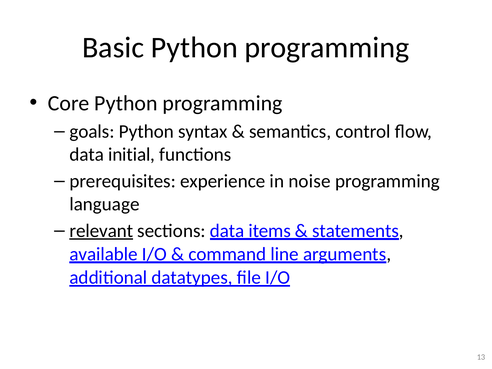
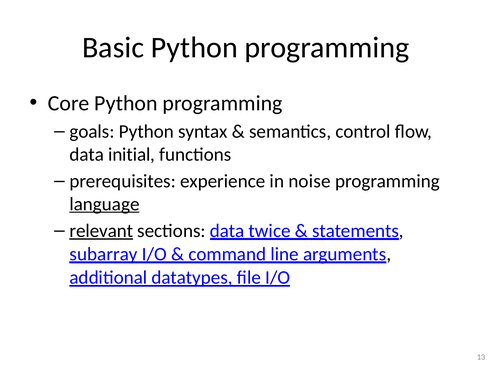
language underline: none -> present
items: items -> twice
available: available -> subarray
